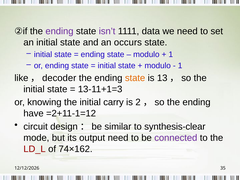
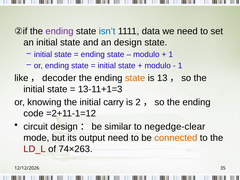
isn’t colour: purple -> blue
an occurs: occurs -> design
have: have -> code
synthesis-clear: synthesis-clear -> negedge-clear
connected colour: purple -> orange
74×162: 74×162 -> 74×263
